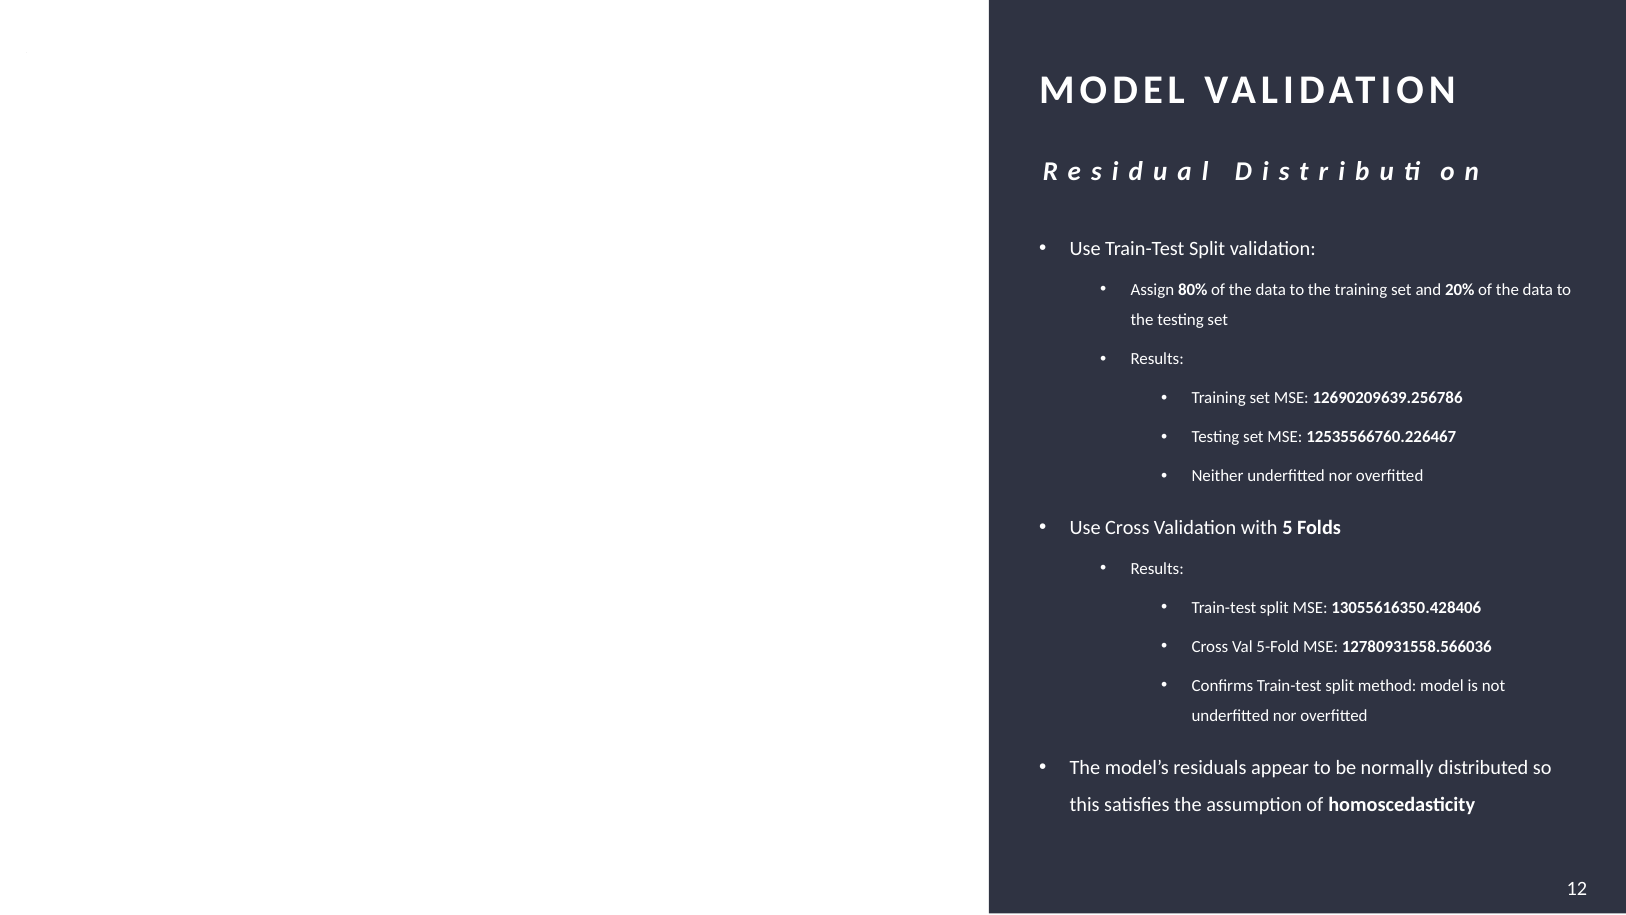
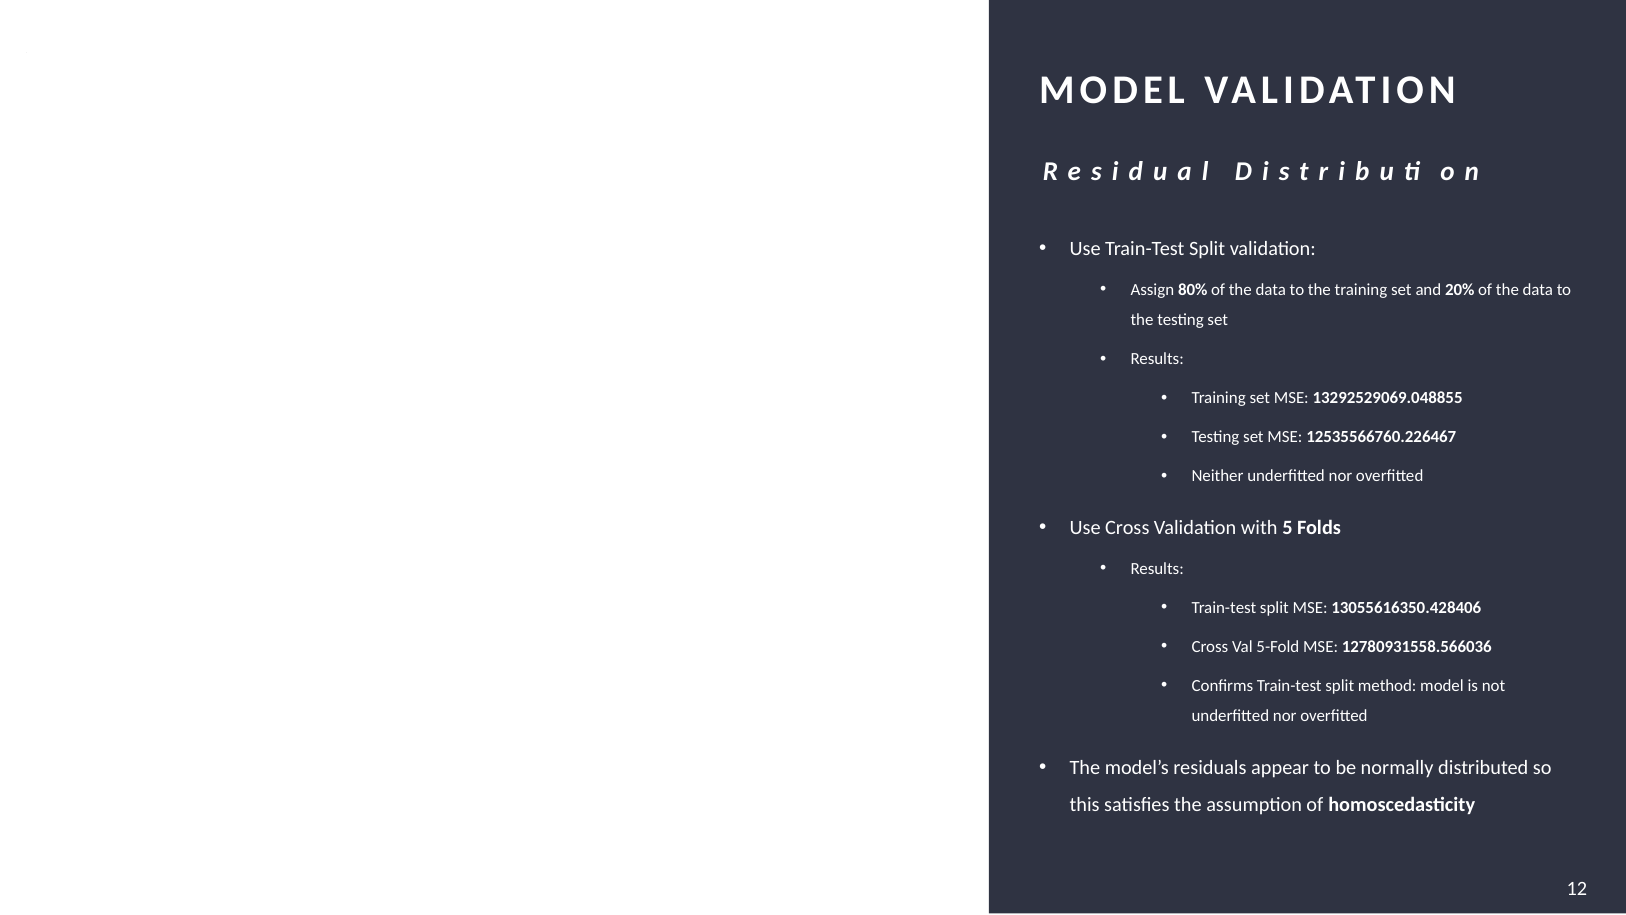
12690209639.256786: 12690209639.256786 -> 13292529069.048855
